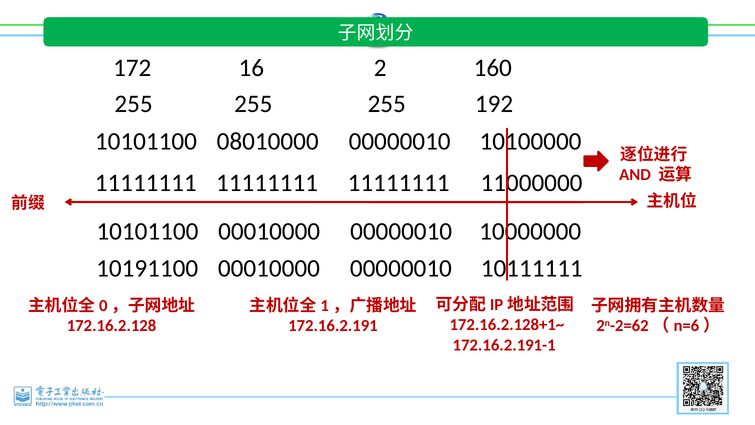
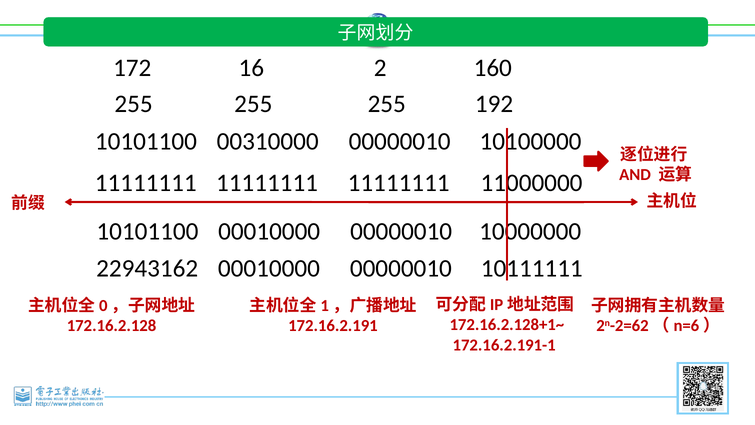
08010000: 08010000 -> 00310000
10191100: 10191100 -> 22943162
